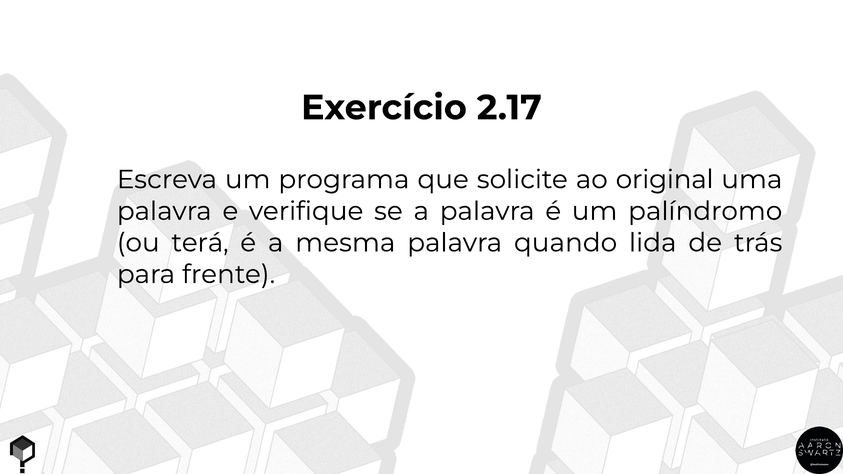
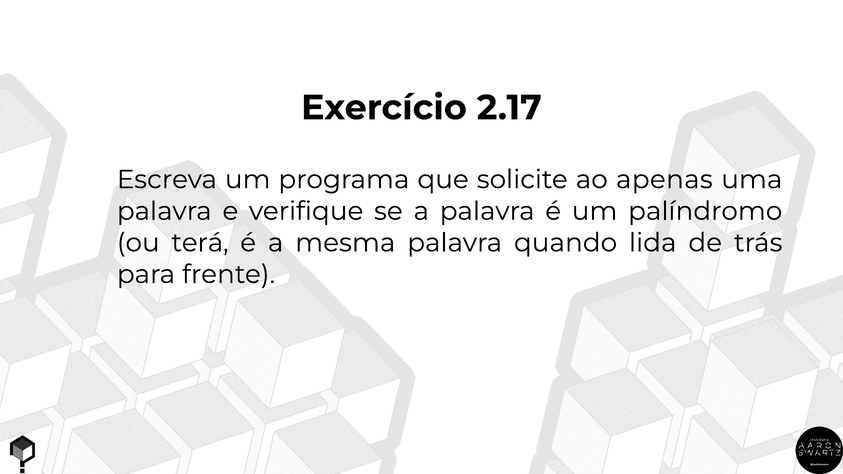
original: original -> apenas
